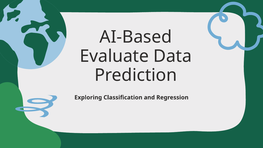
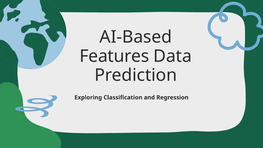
Evaluate: Evaluate -> Features
